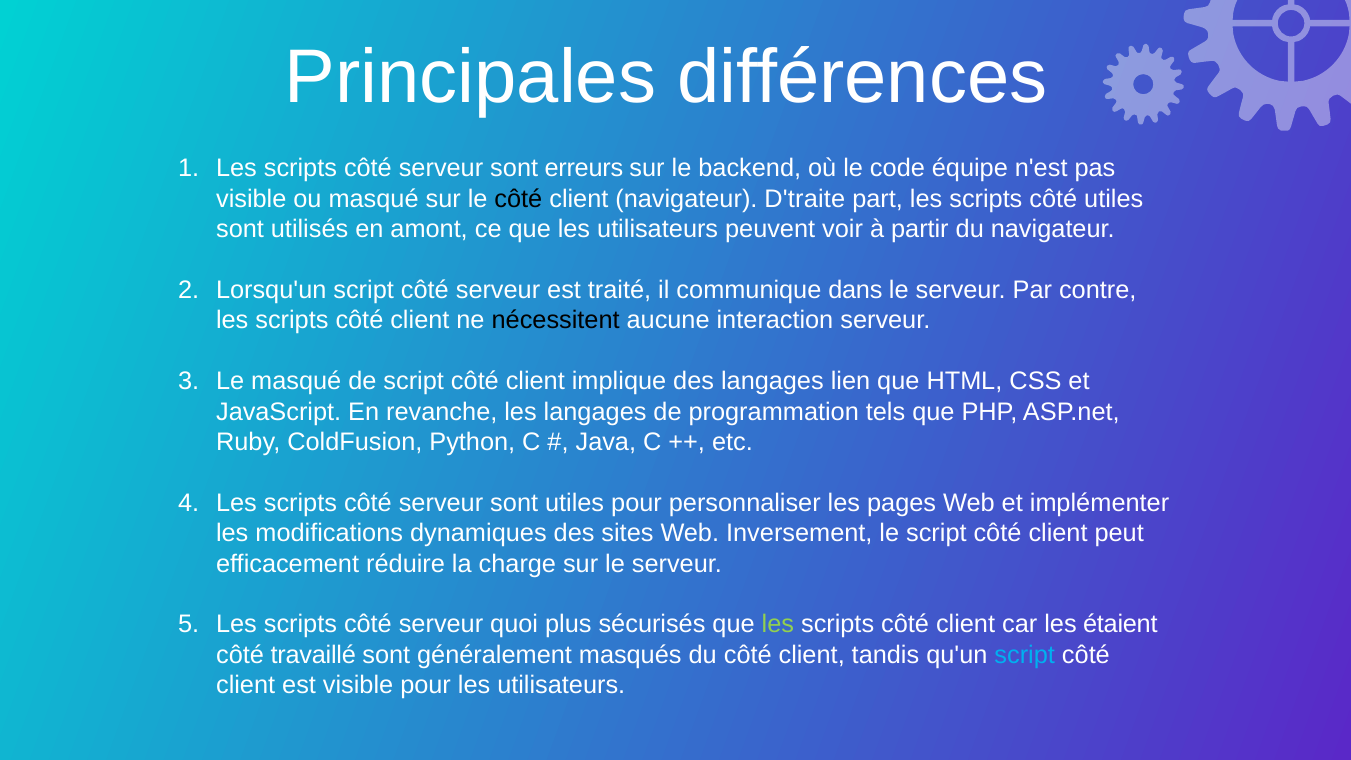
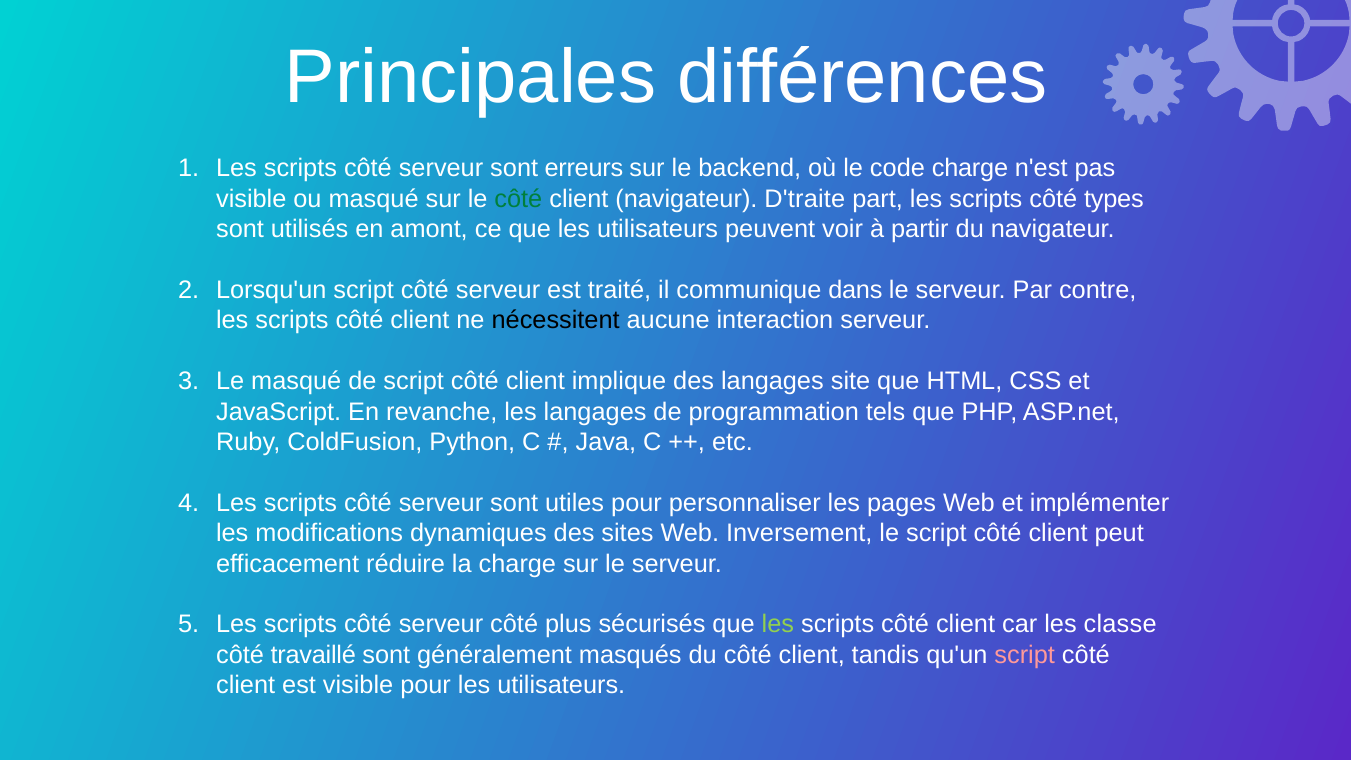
code équipe: équipe -> charge
côté at (518, 199) colour: black -> green
côté utiles: utiles -> types
lien: lien -> site
serveur quoi: quoi -> côté
étaient: étaient -> classe
script at (1025, 655) colour: light blue -> pink
